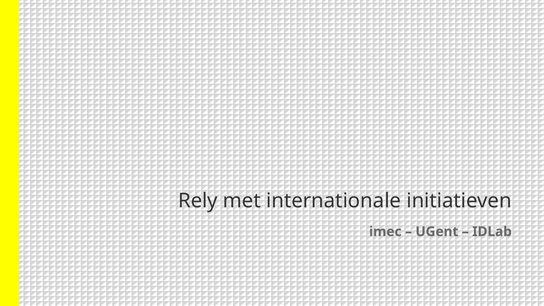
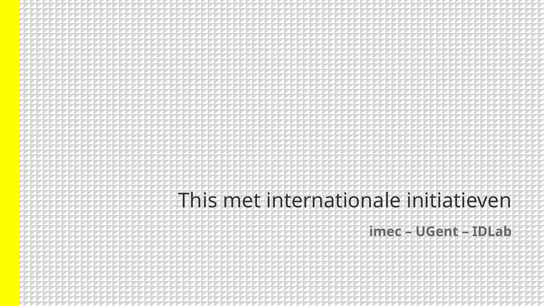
Rely: Rely -> This
